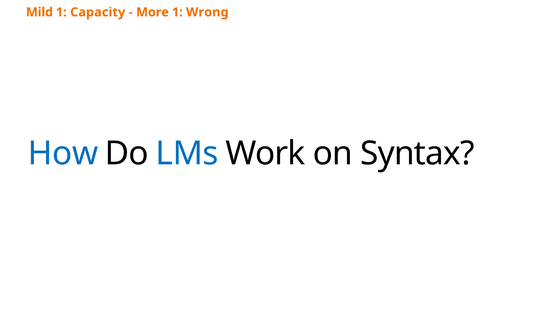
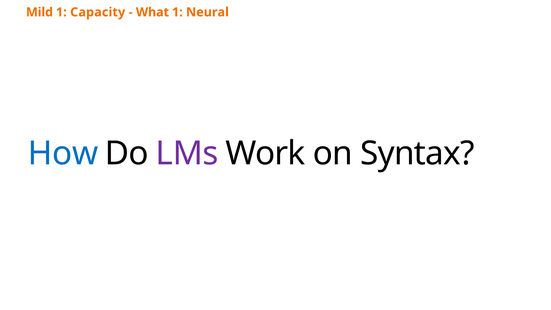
More: More -> What
Wrong: Wrong -> Neural
LMs colour: blue -> purple
